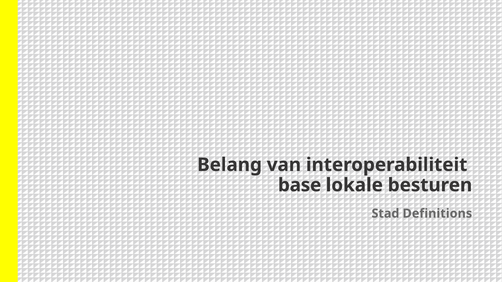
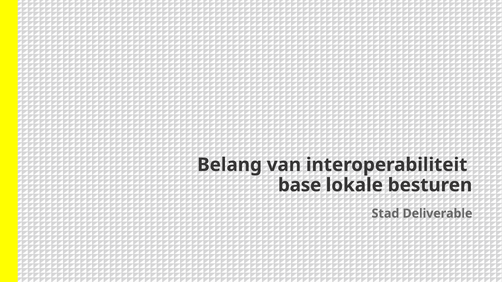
Definitions: Definitions -> Deliverable
